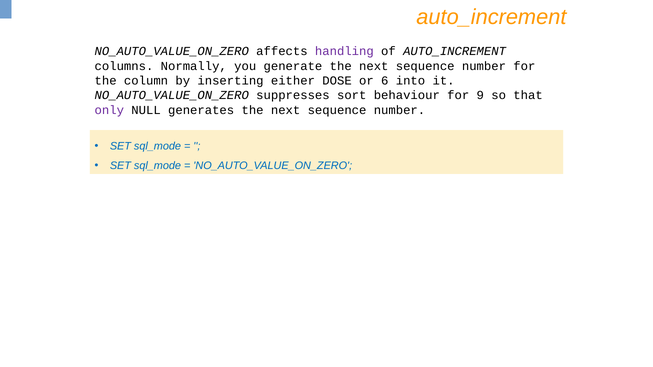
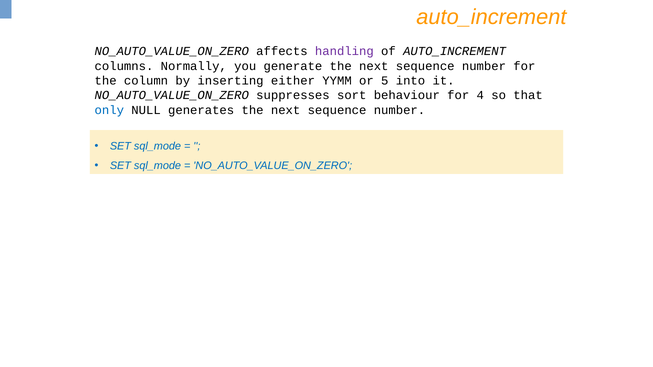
DOSE: DOSE -> YYMM
6: 6 -> 5
9: 9 -> 4
only colour: purple -> blue
